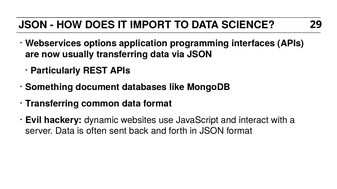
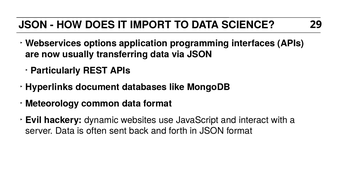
Something: Something -> Hyperlinks
Transferring at (52, 104): Transferring -> Meteorology
